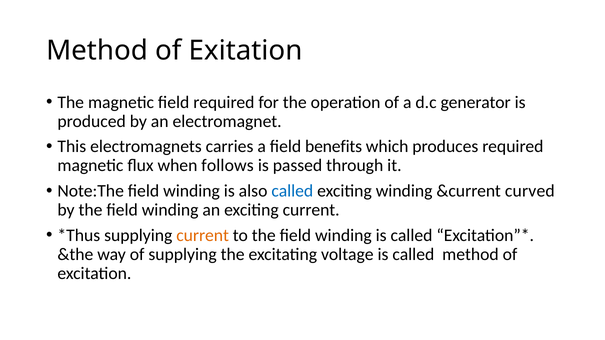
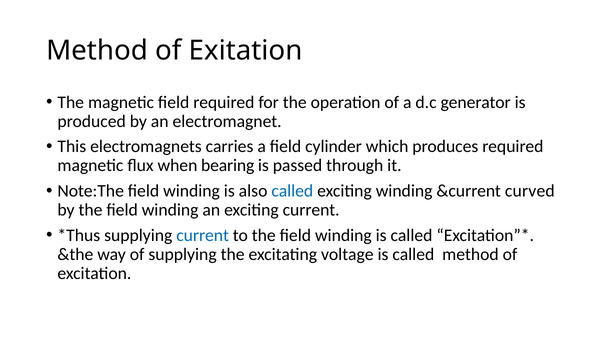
benefits: benefits -> cylinder
follows: follows -> bearing
current at (203, 236) colour: orange -> blue
